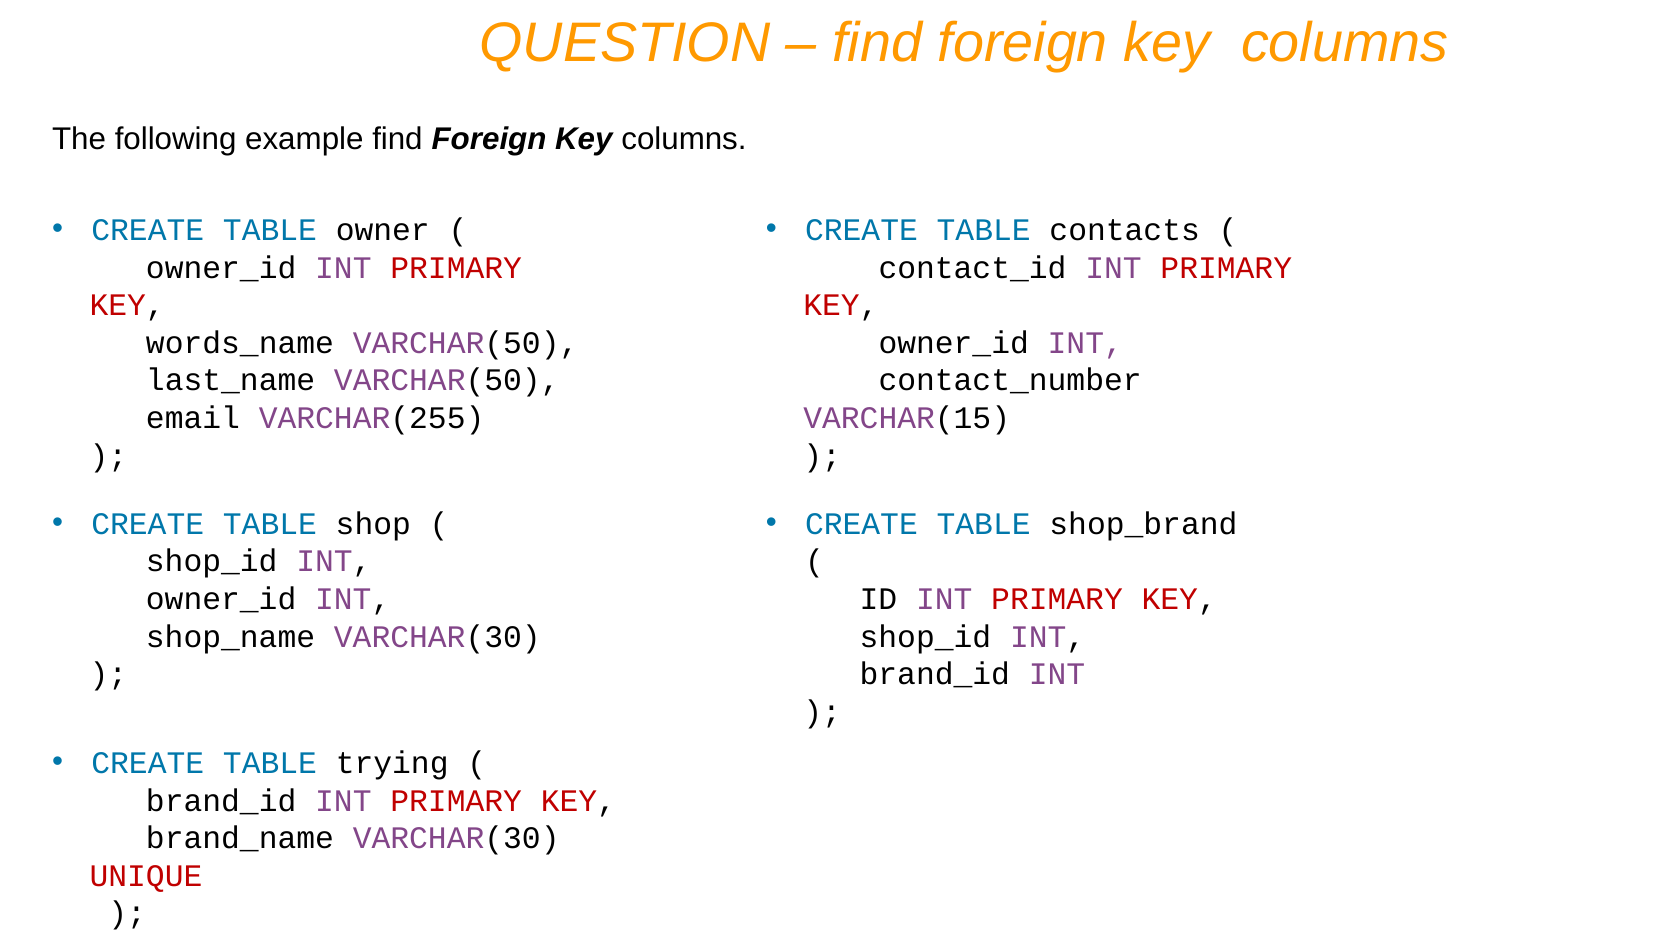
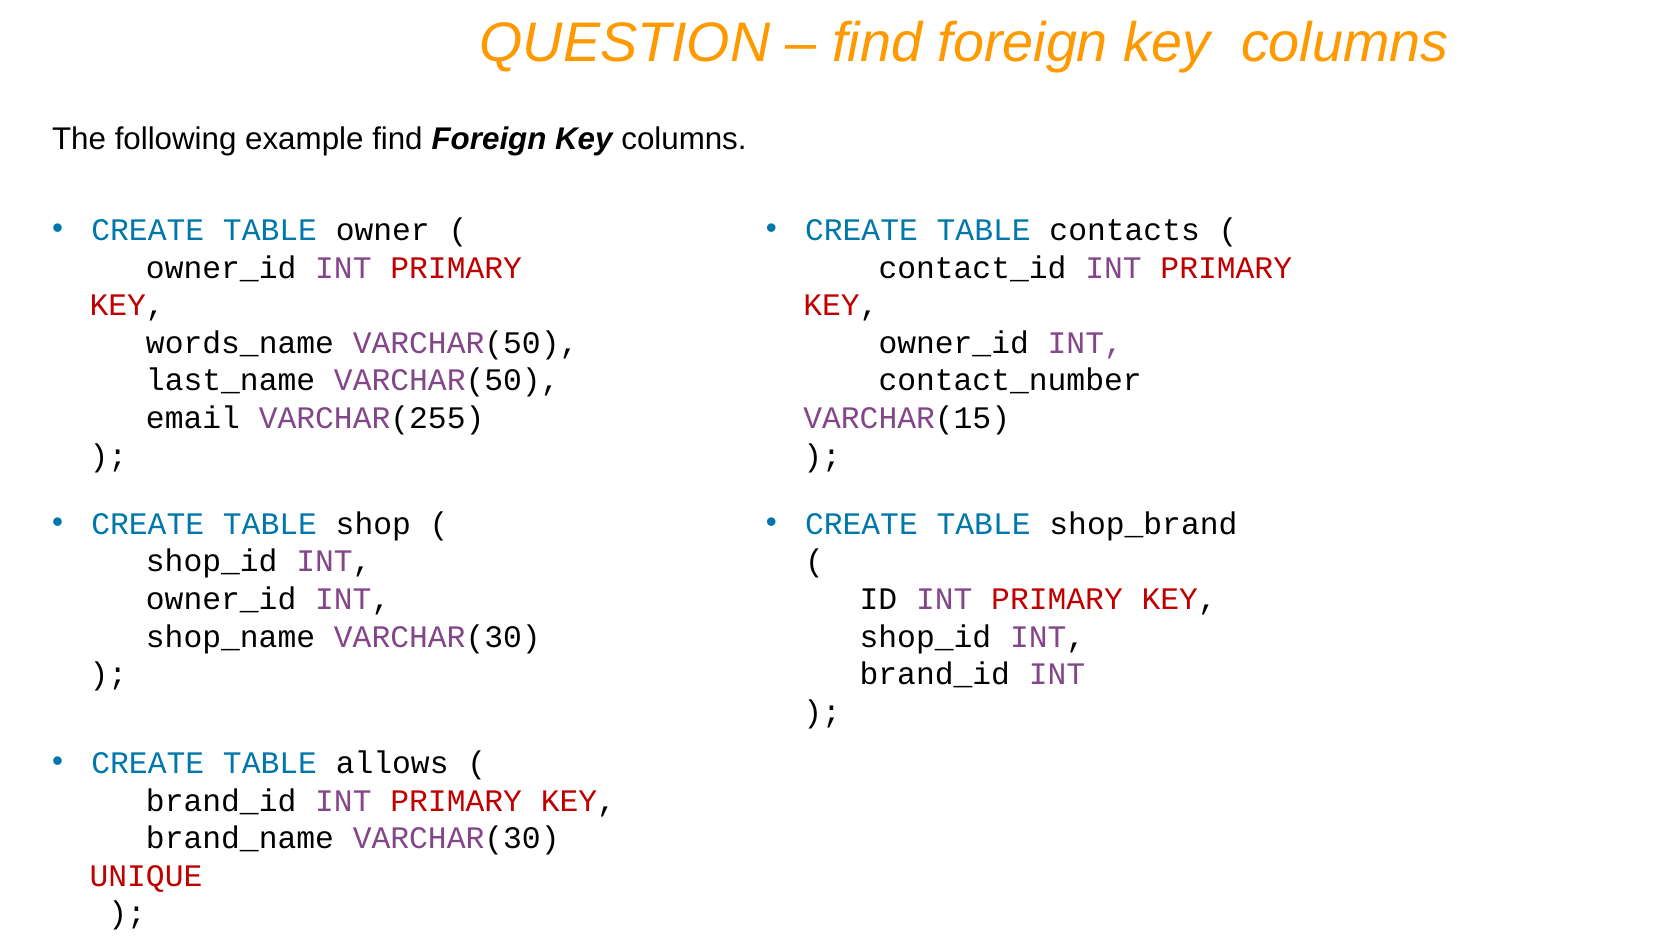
trying: trying -> allows
